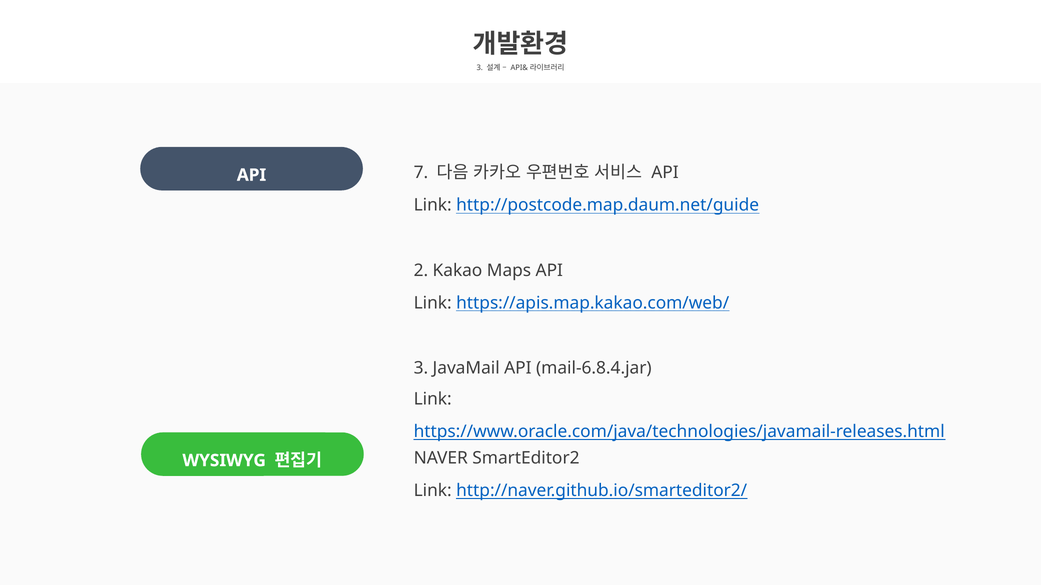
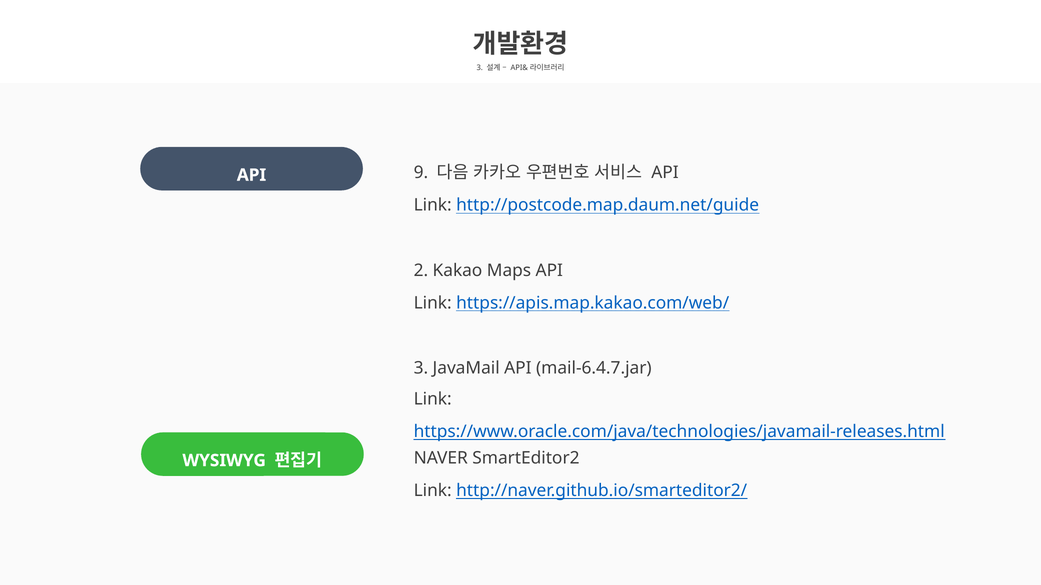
7: 7 -> 9
mail-6.8.4.jar: mail-6.8.4.jar -> mail-6.4.7.jar
